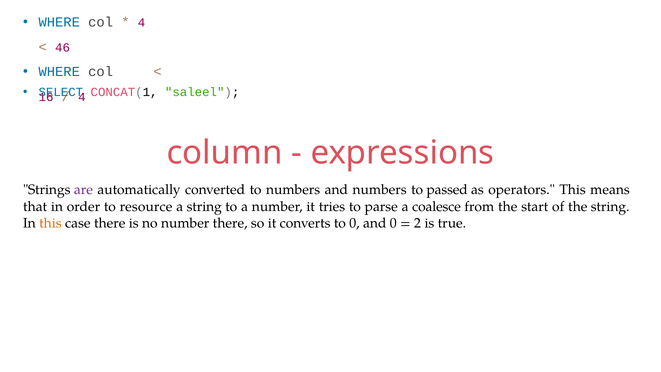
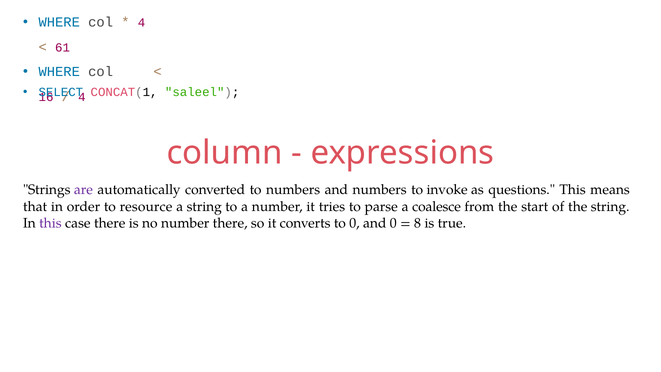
46: 46 -> 61
passed: passed -> invoke
operators: operators -> questions
this at (50, 223) colour: orange -> purple
2: 2 -> 8
